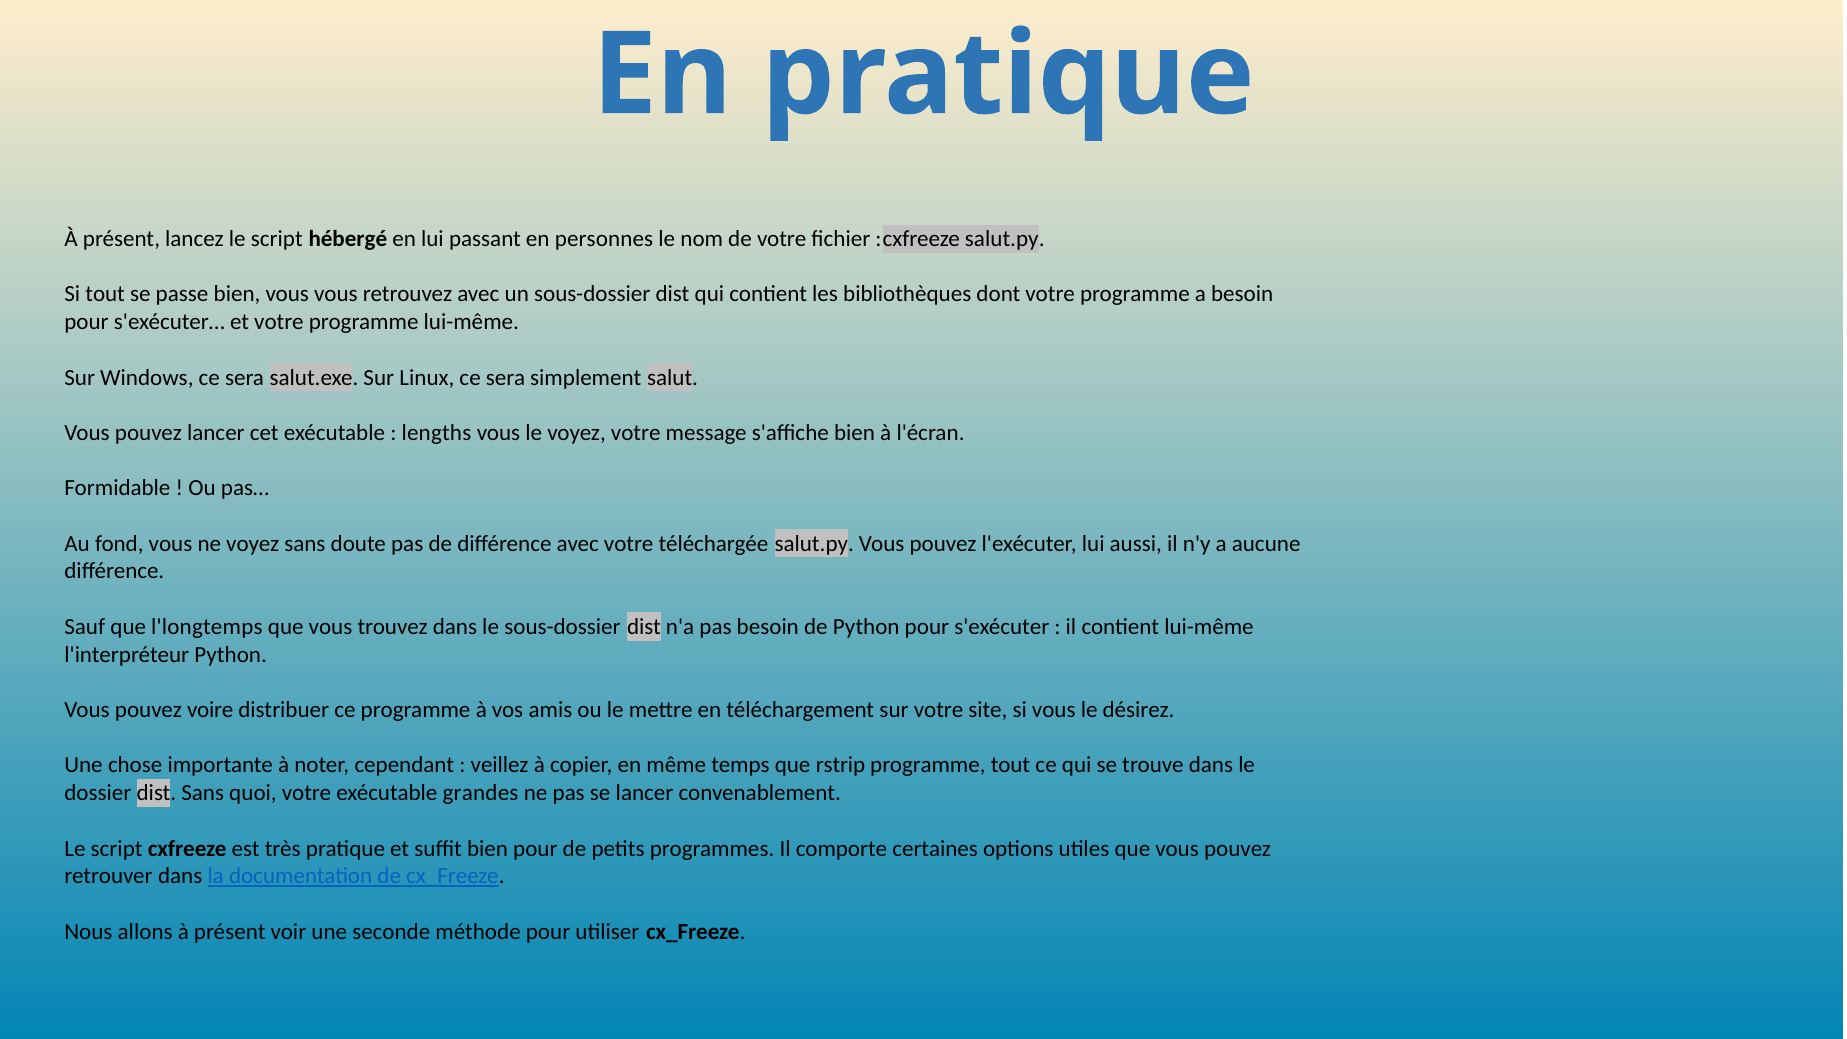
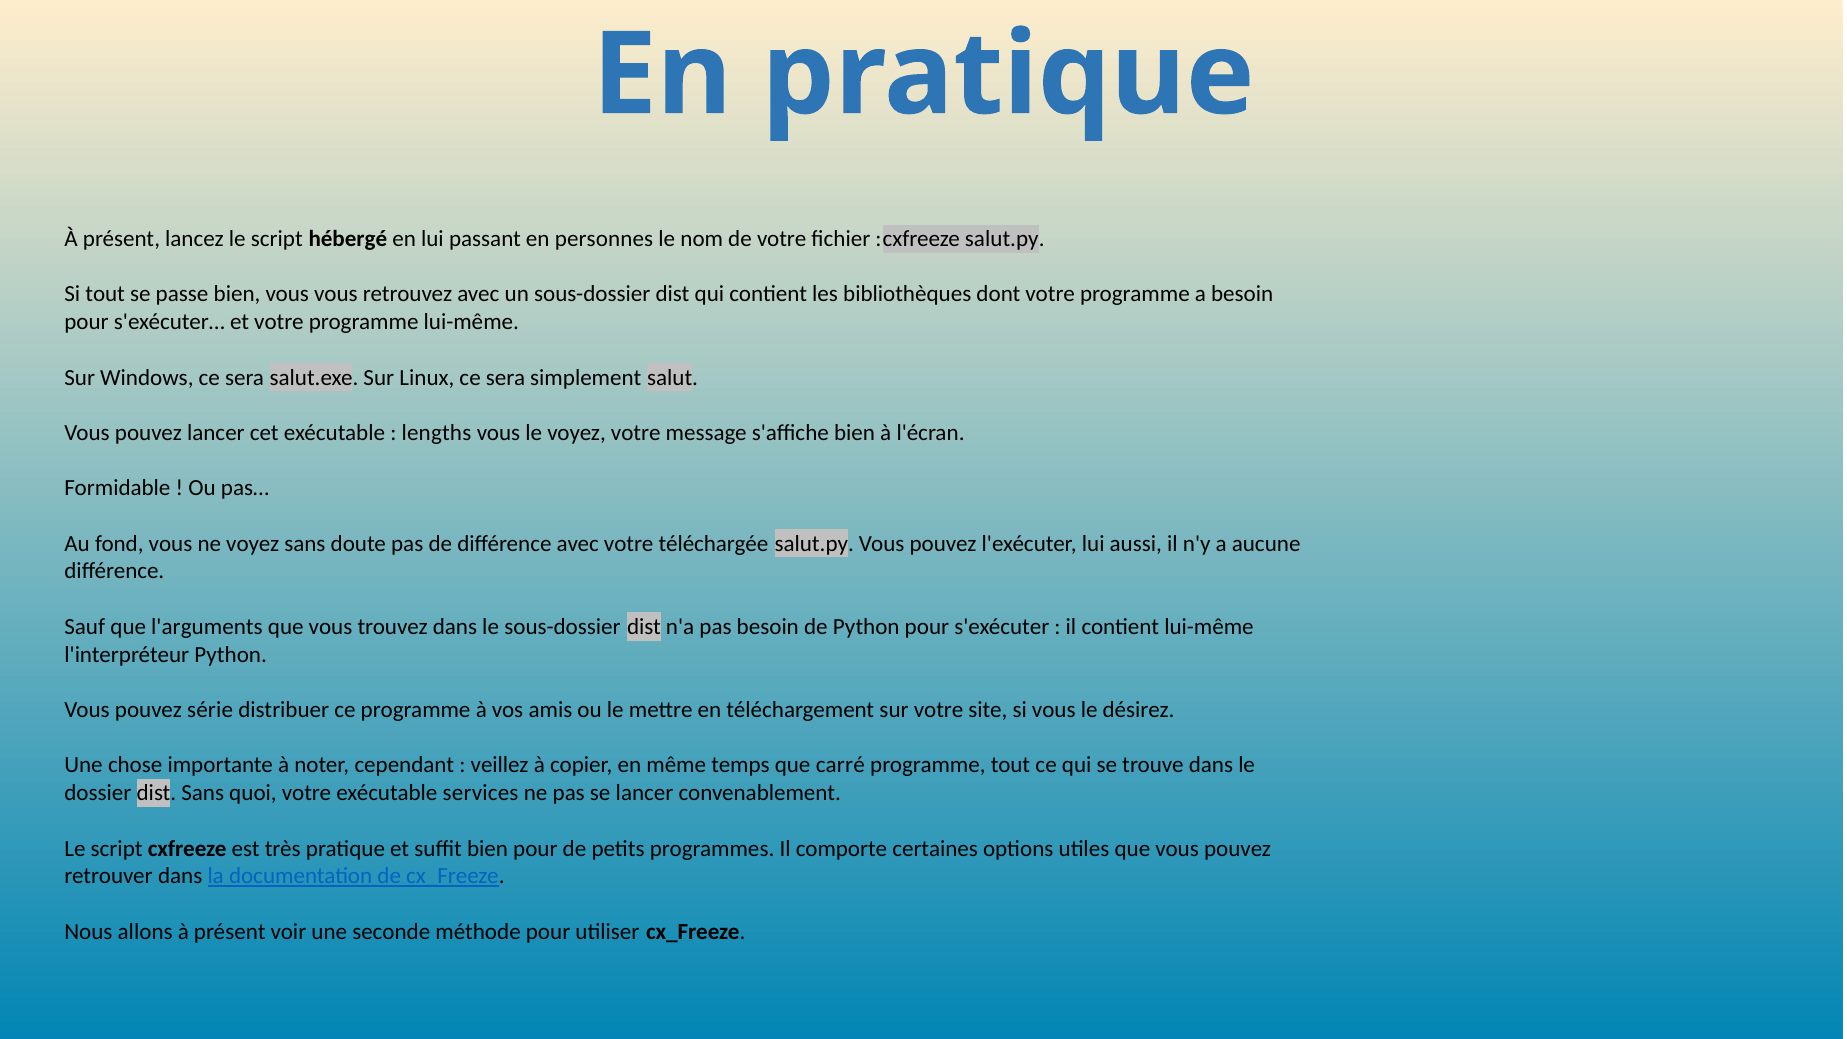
l'longtemps: l'longtemps -> l'arguments
voire: voire -> série
rstrip: rstrip -> carré
grandes: grandes -> services
